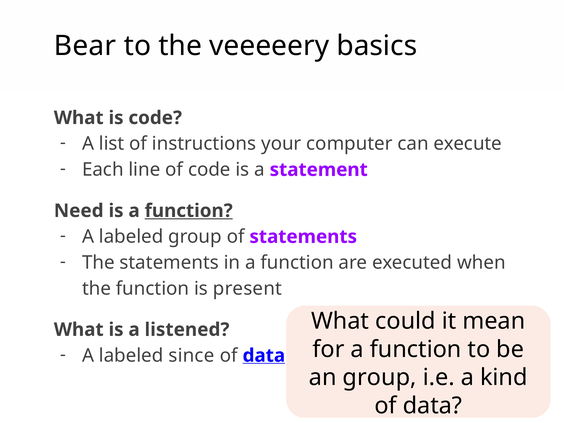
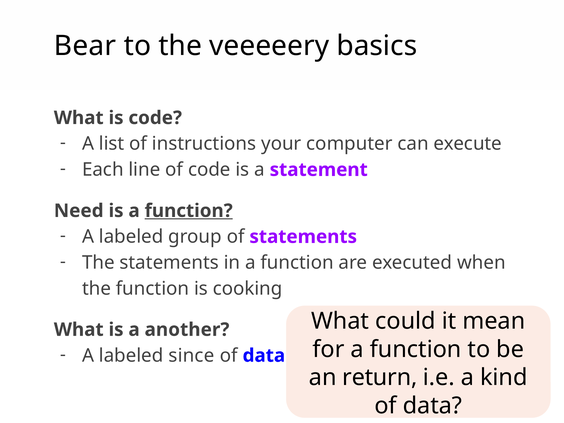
present: present -> cooking
listened: listened -> another
data at (264, 356) underline: present -> none
an group: group -> return
